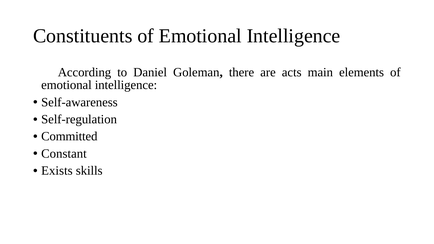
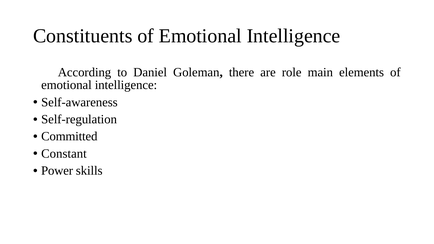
acts: acts -> role
Exists: Exists -> Power
